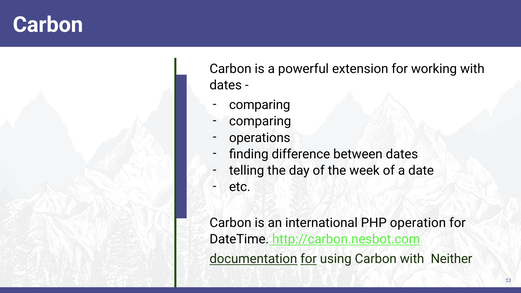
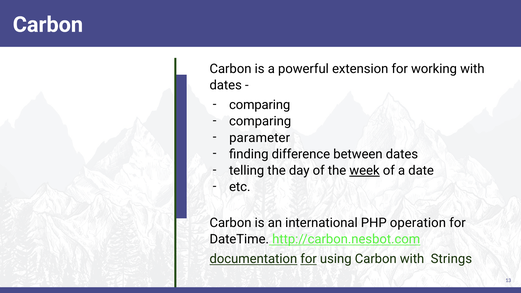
operations: operations -> parameter
week underline: none -> present
Neither: Neither -> Strings
